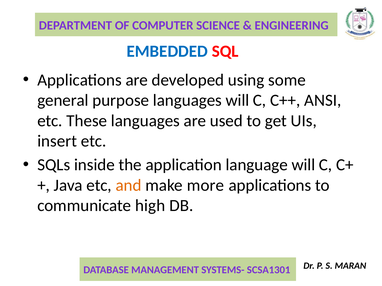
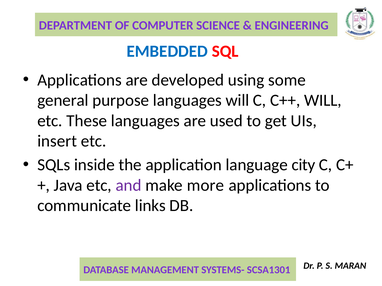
C++ ANSI: ANSI -> WILL
language will: will -> city
and colour: orange -> purple
high: high -> links
